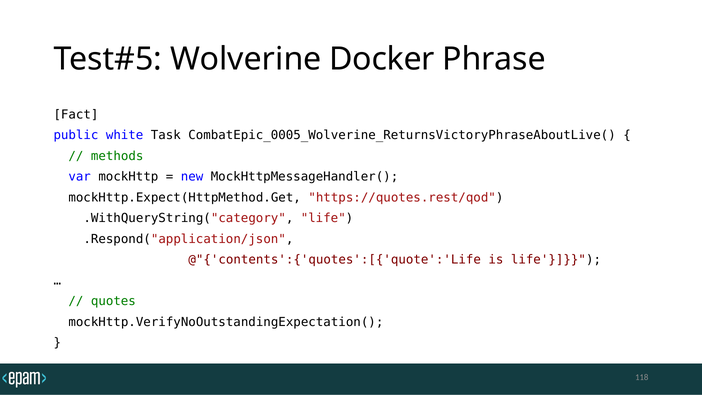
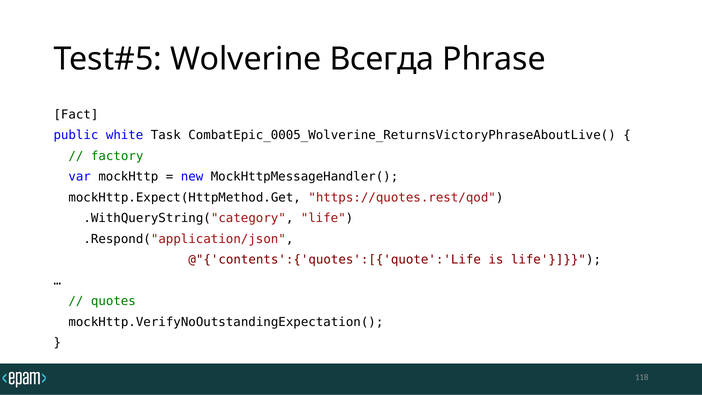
Docker: Docker -> Всегда
methods: methods -> factory
